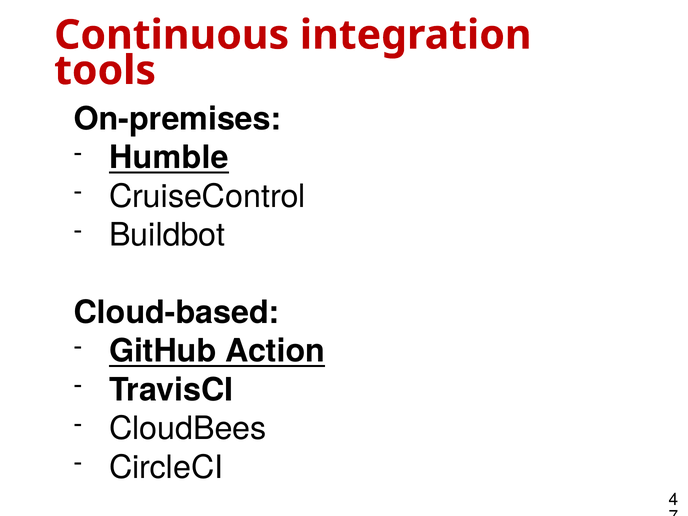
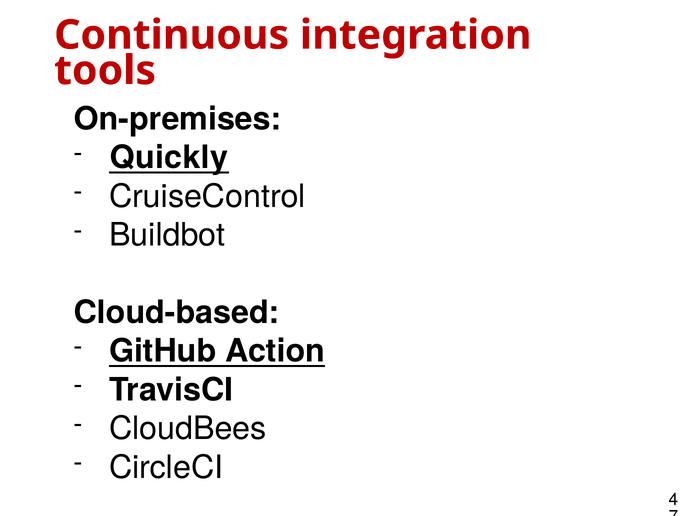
Humble: Humble -> Quickly
